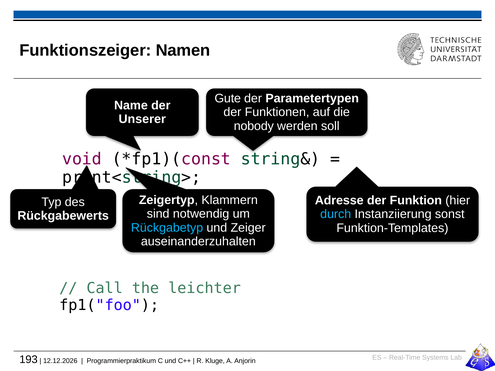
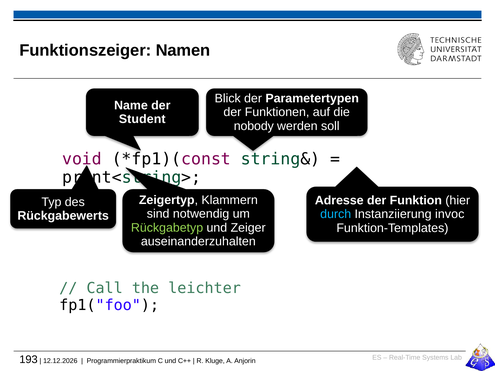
Gute: Gute -> Blick
Unserer: Unserer -> Student
sonst: sonst -> invoc
Rückgabetyp colour: light blue -> light green
